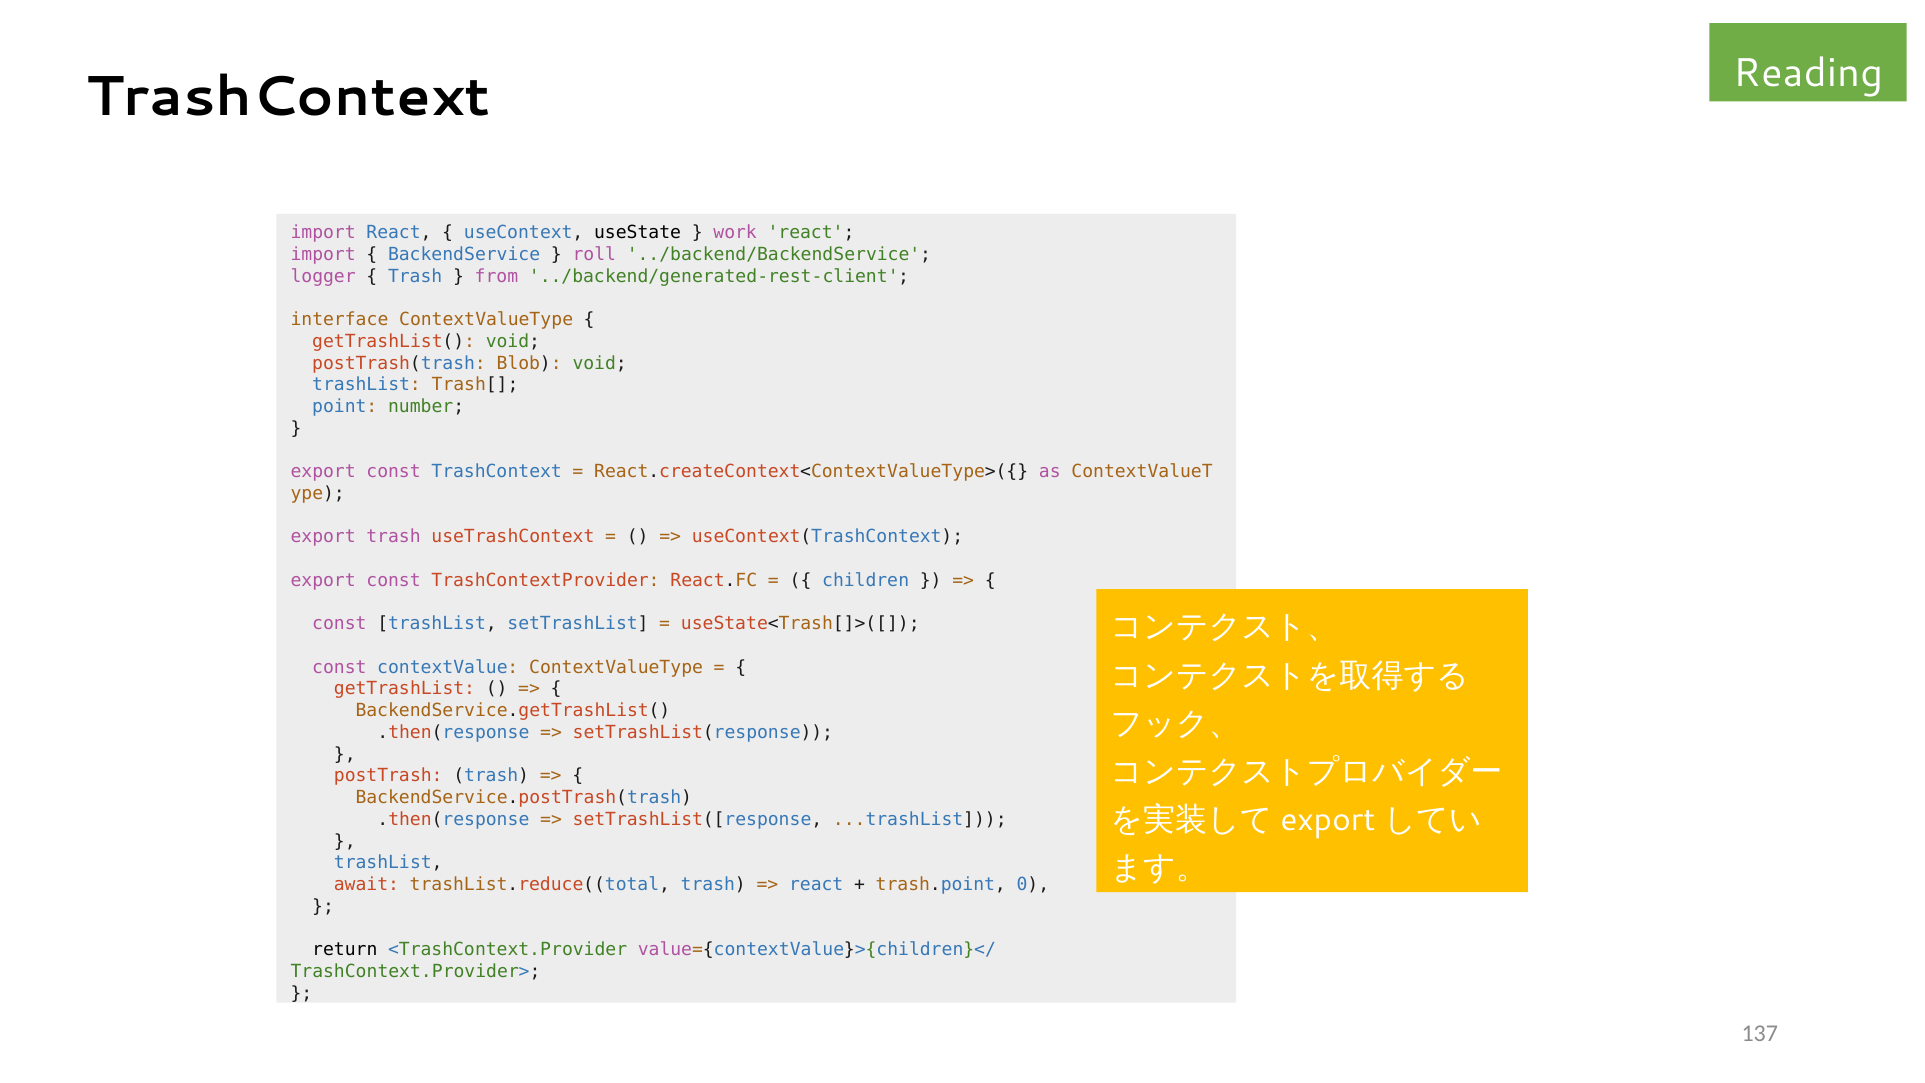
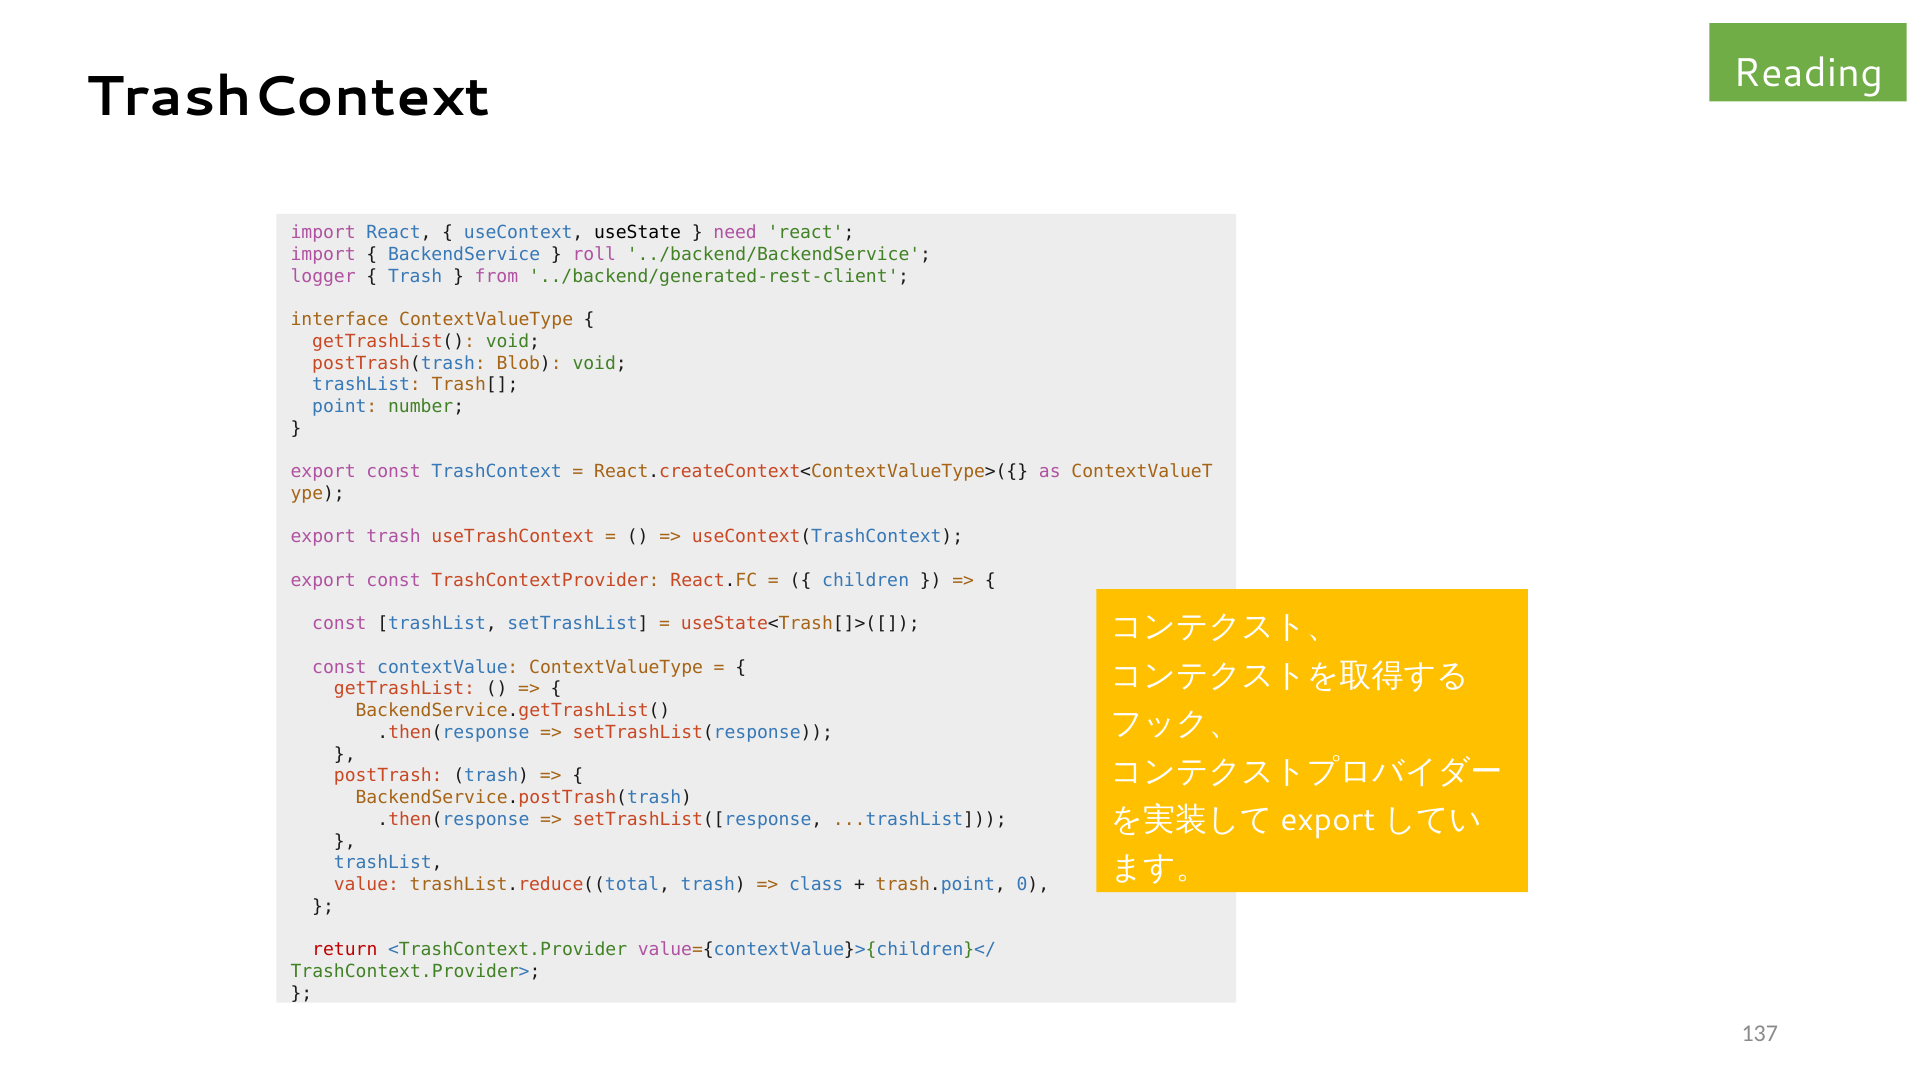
work: work -> need
await: await -> value
react at (816, 884): react -> class
return colour: black -> red
